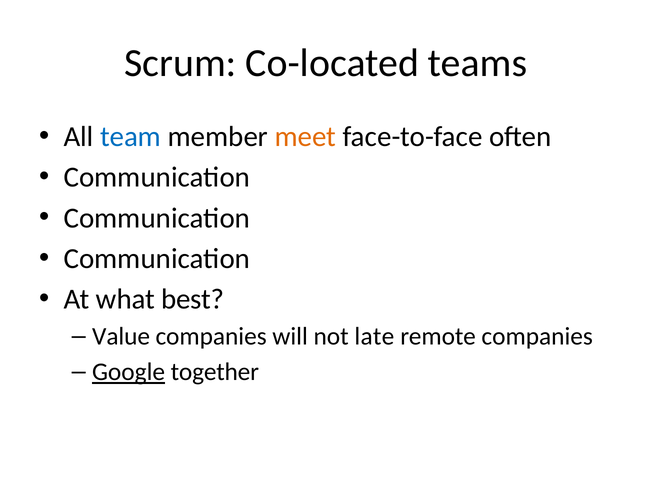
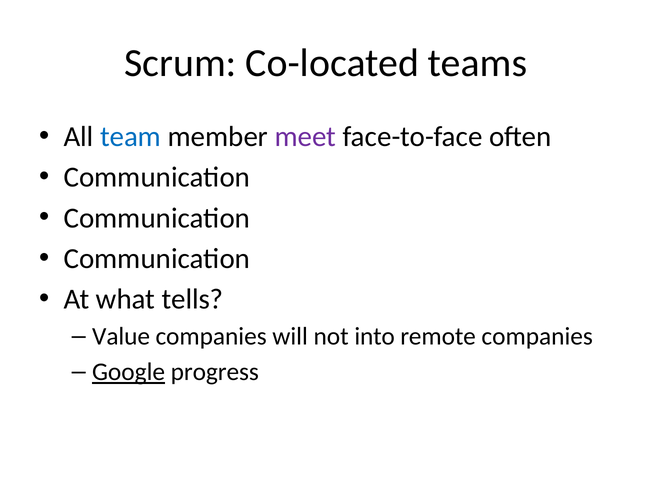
meet colour: orange -> purple
best: best -> tells
late: late -> into
together: together -> progress
